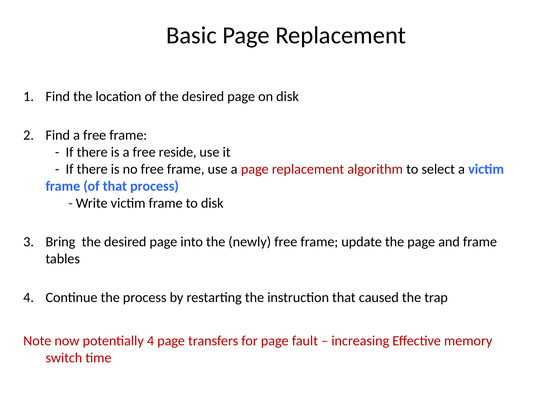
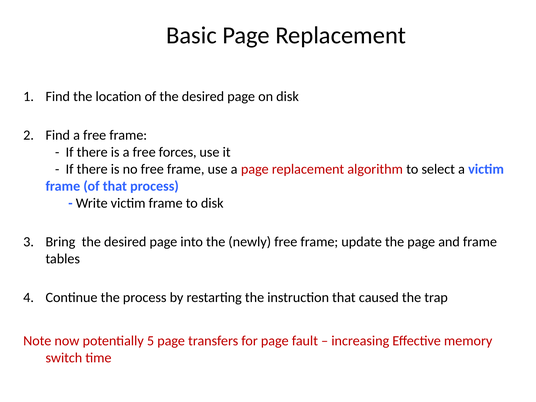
reside: reside -> forces
potentially 4: 4 -> 5
